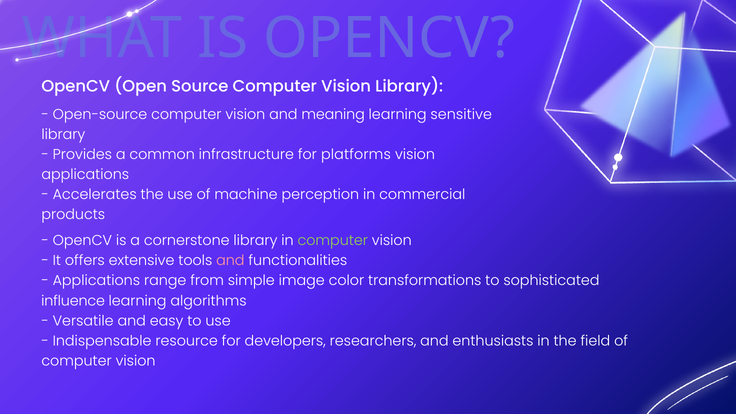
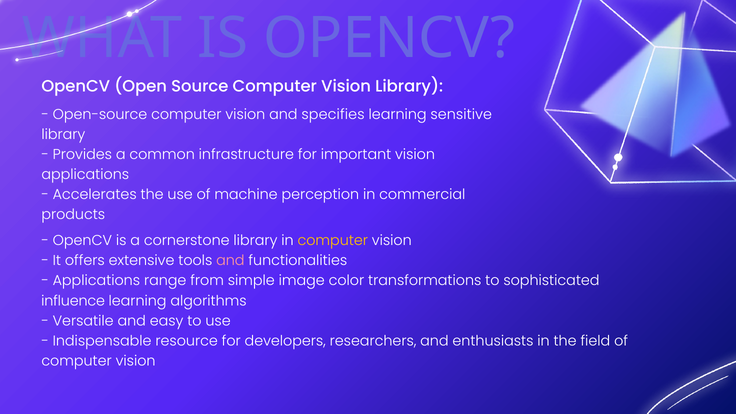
meaning: meaning -> specifies
platforms: platforms -> important
computer at (333, 241) colour: light green -> yellow
